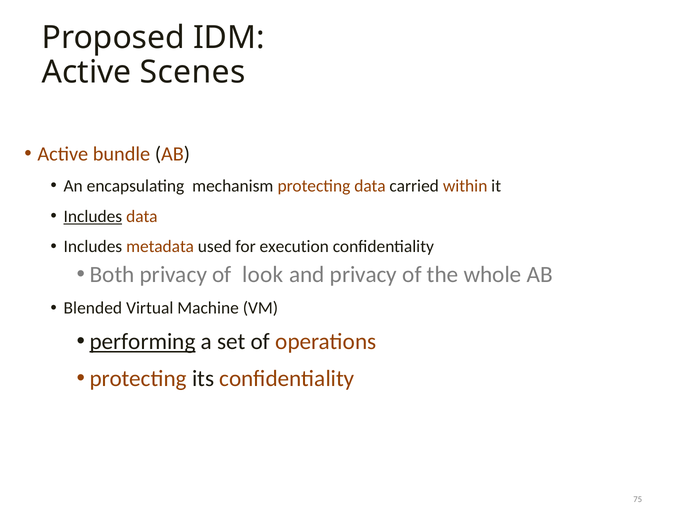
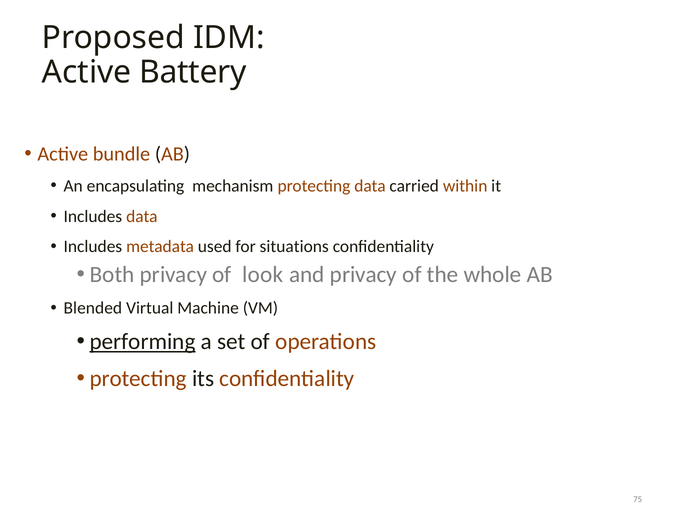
Scenes: Scenes -> Battery
Includes at (93, 216) underline: present -> none
execution: execution -> situations
